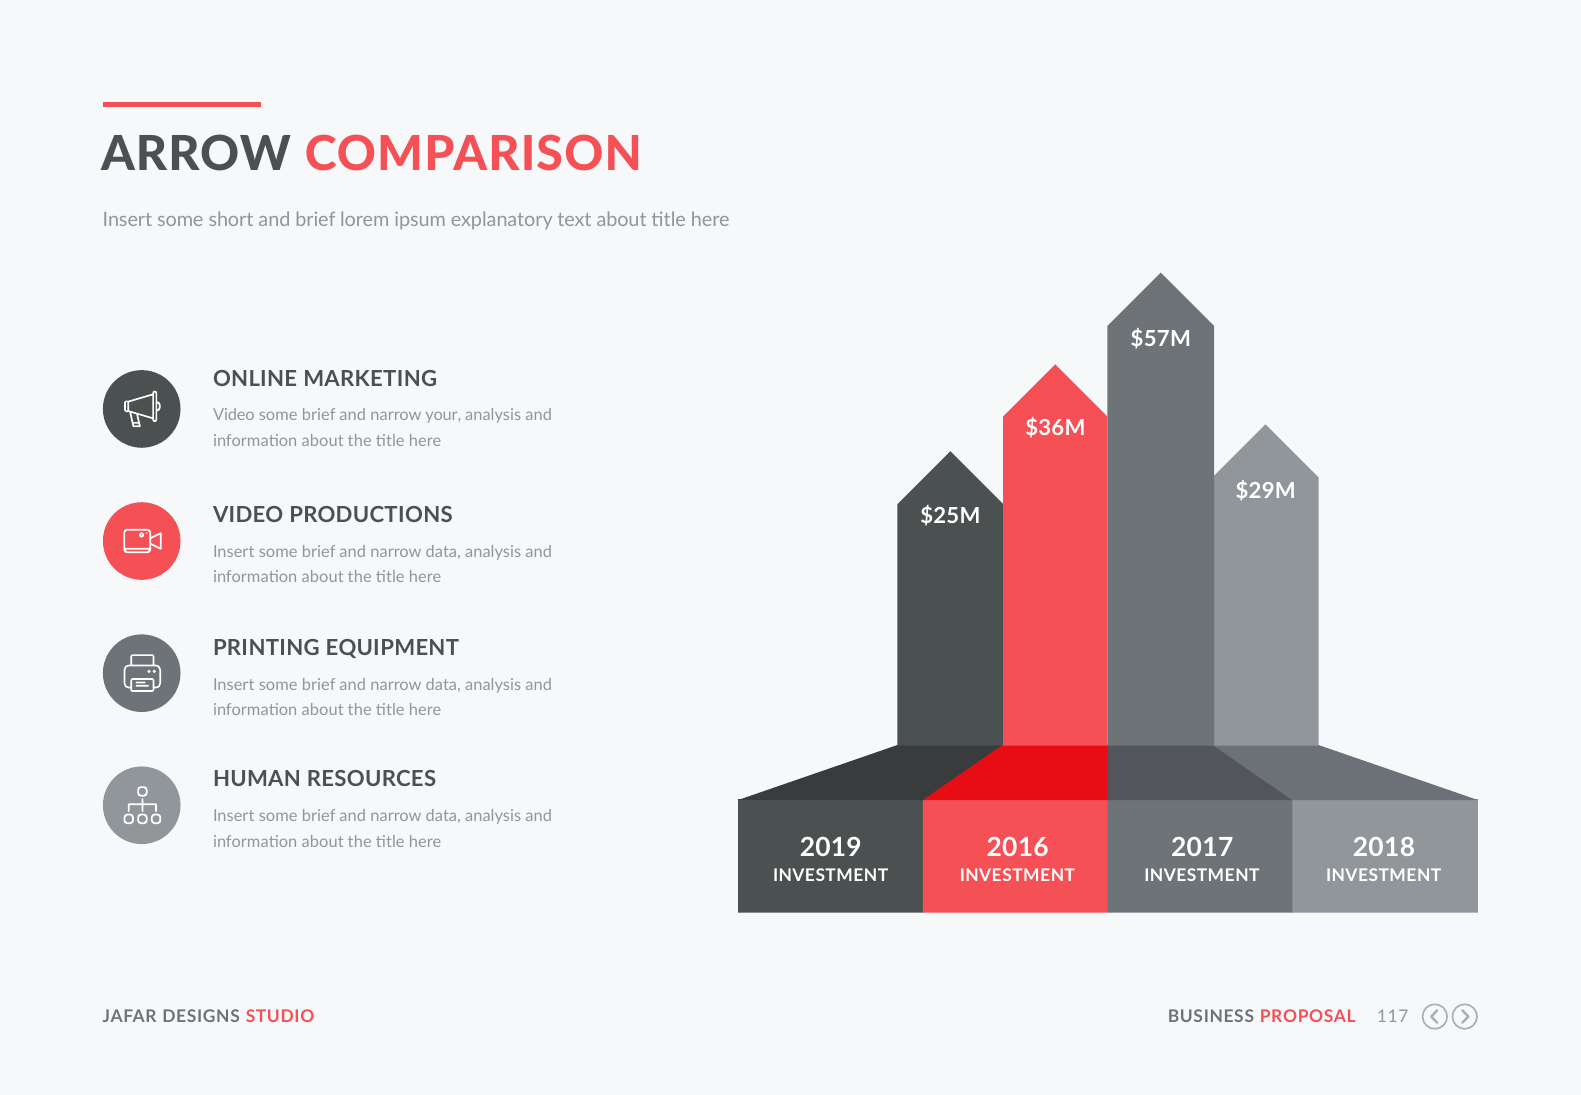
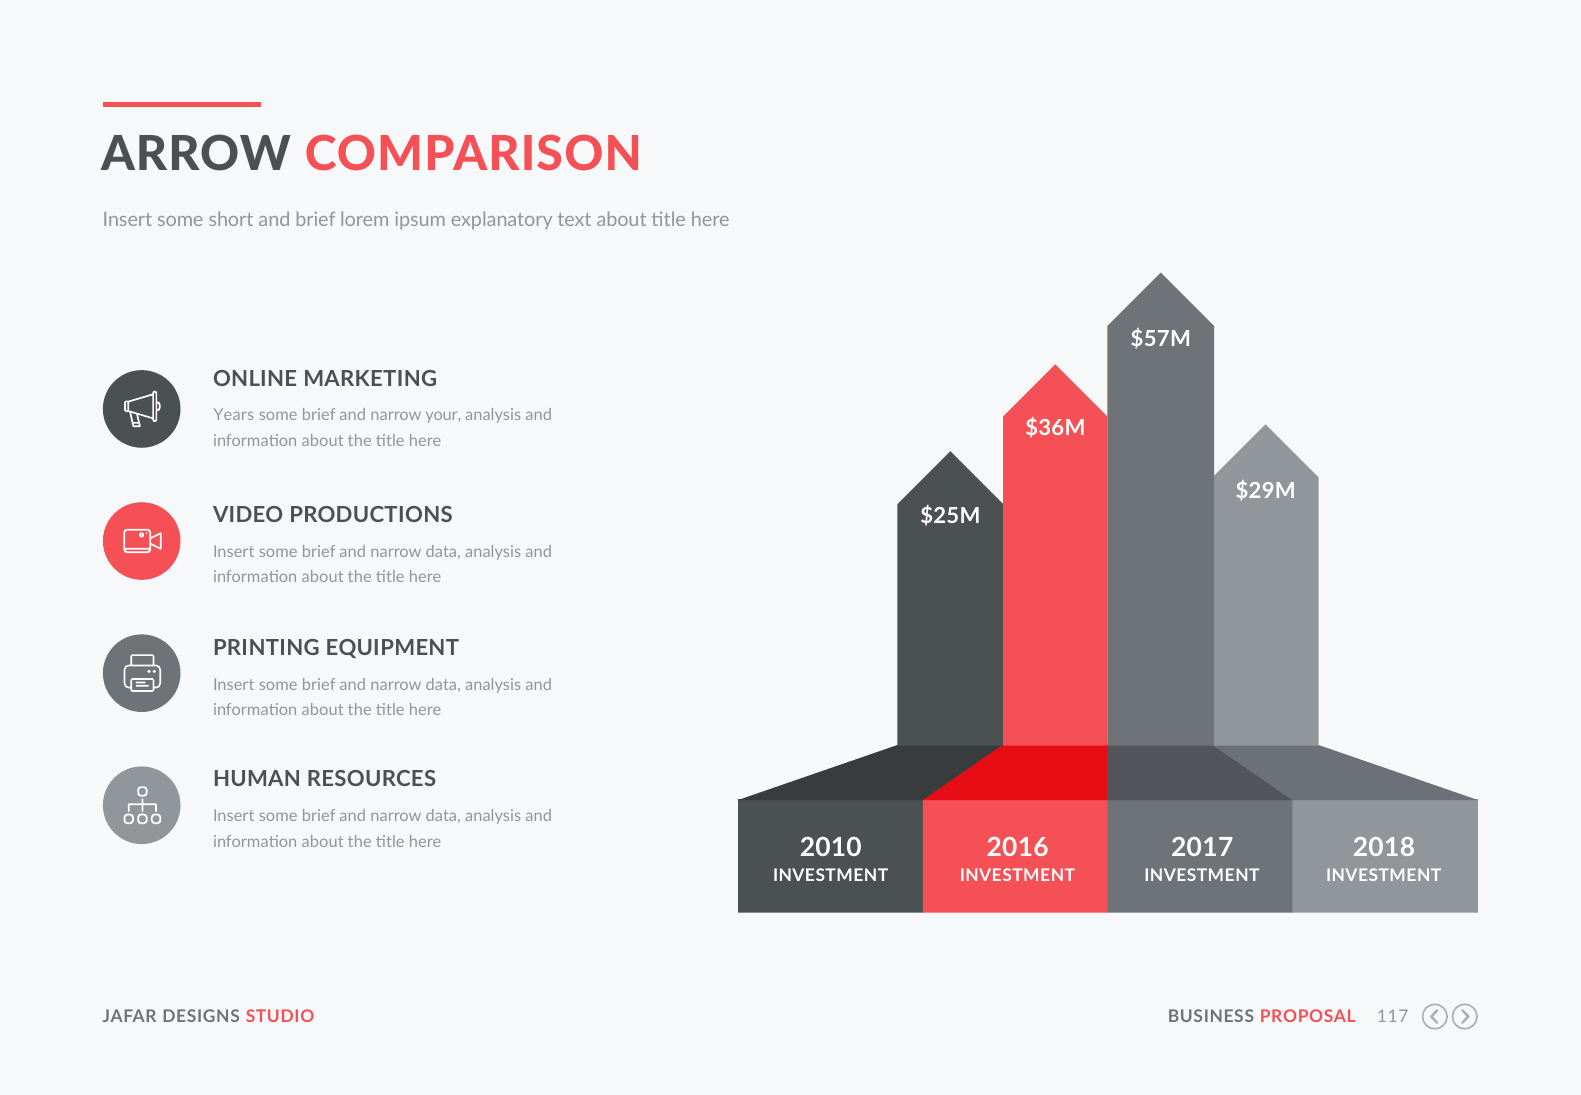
Video at (234, 415): Video -> Years
2019: 2019 -> 2010
